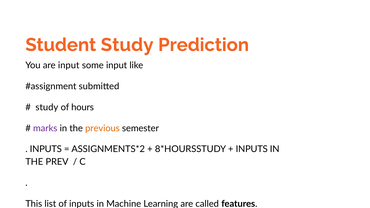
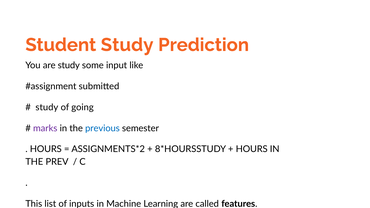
are input: input -> study
hours: hours -> going
previous colour: orange -> blue
INPUTS at (46, 149): INPUTS -> HOURS
INPUTS at (252, 149): INPUTS -> HOURS
